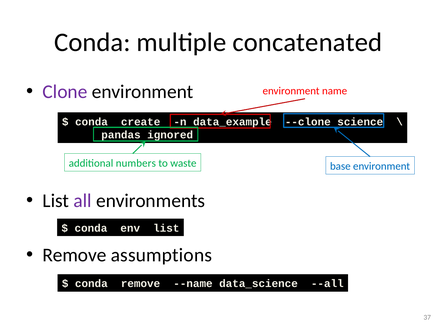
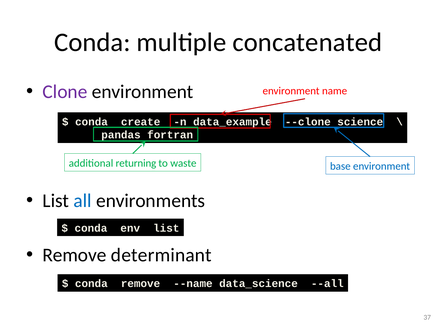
ignored: ignored -> fortran
numbers: numbers -> returning
all colour: purple -> blue
assumptions: assumptions -> determinant
